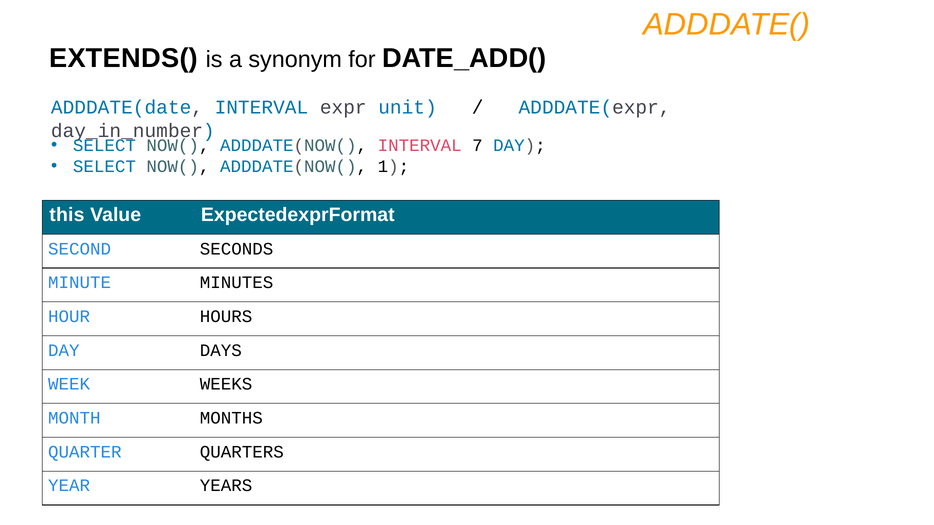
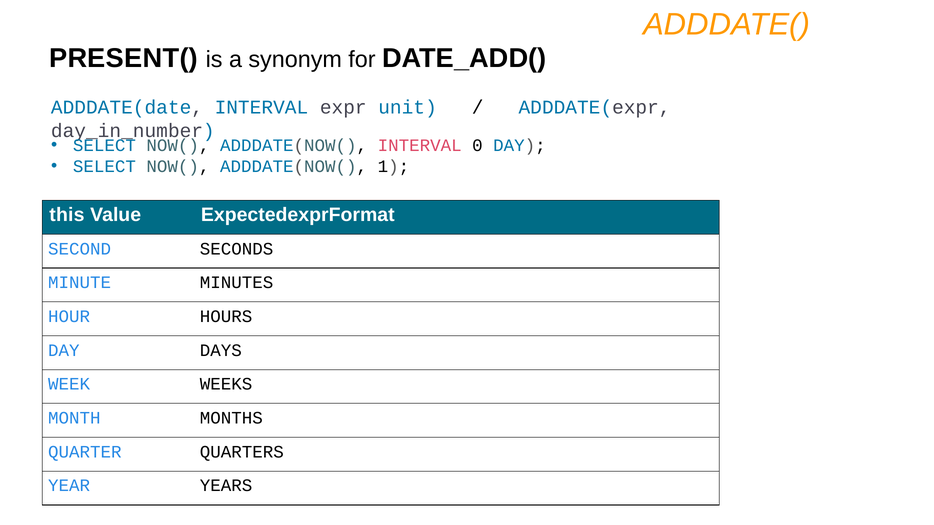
EXTENDS(: EXTENDS( -> PRESENT(
7: 7 -> 0
